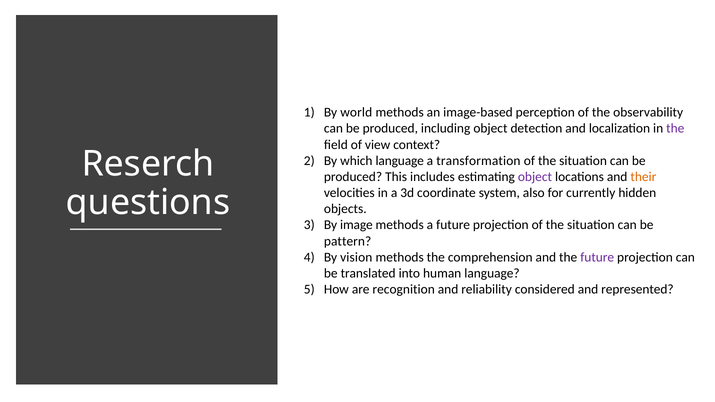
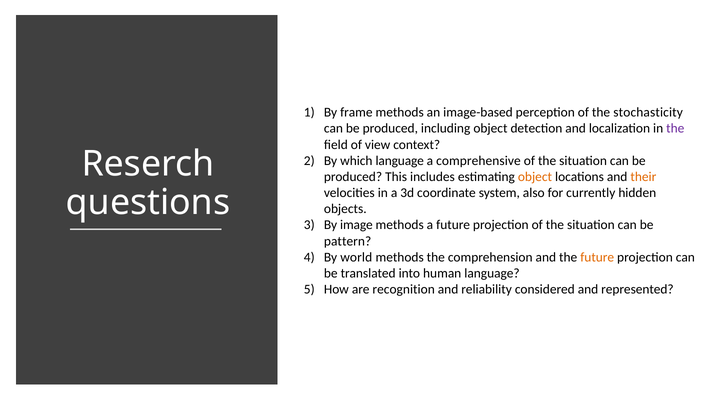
world: world -> frame
observability: observability -> stochasticity
transformation: transformation -> comprehensive
object at (535, 177) colour: purple -> orange
vision: vision -> world
future at (597, 257) colour: purple -> orange
